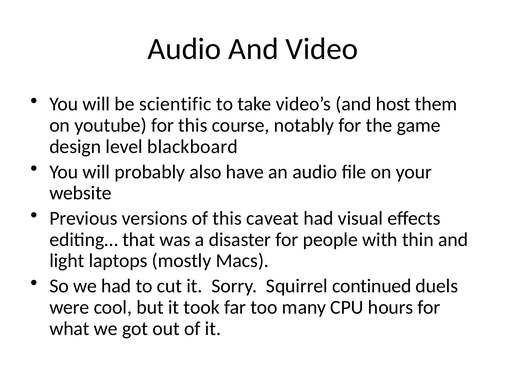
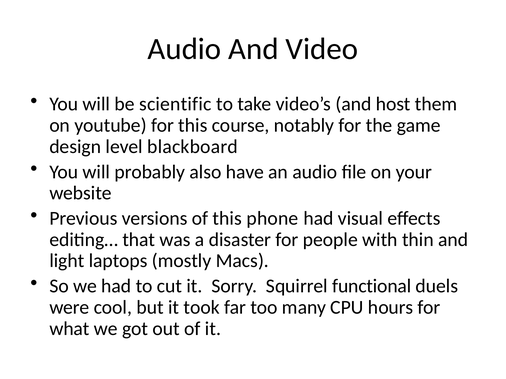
caveat: caveat -> phone
continued: continued -> functional
